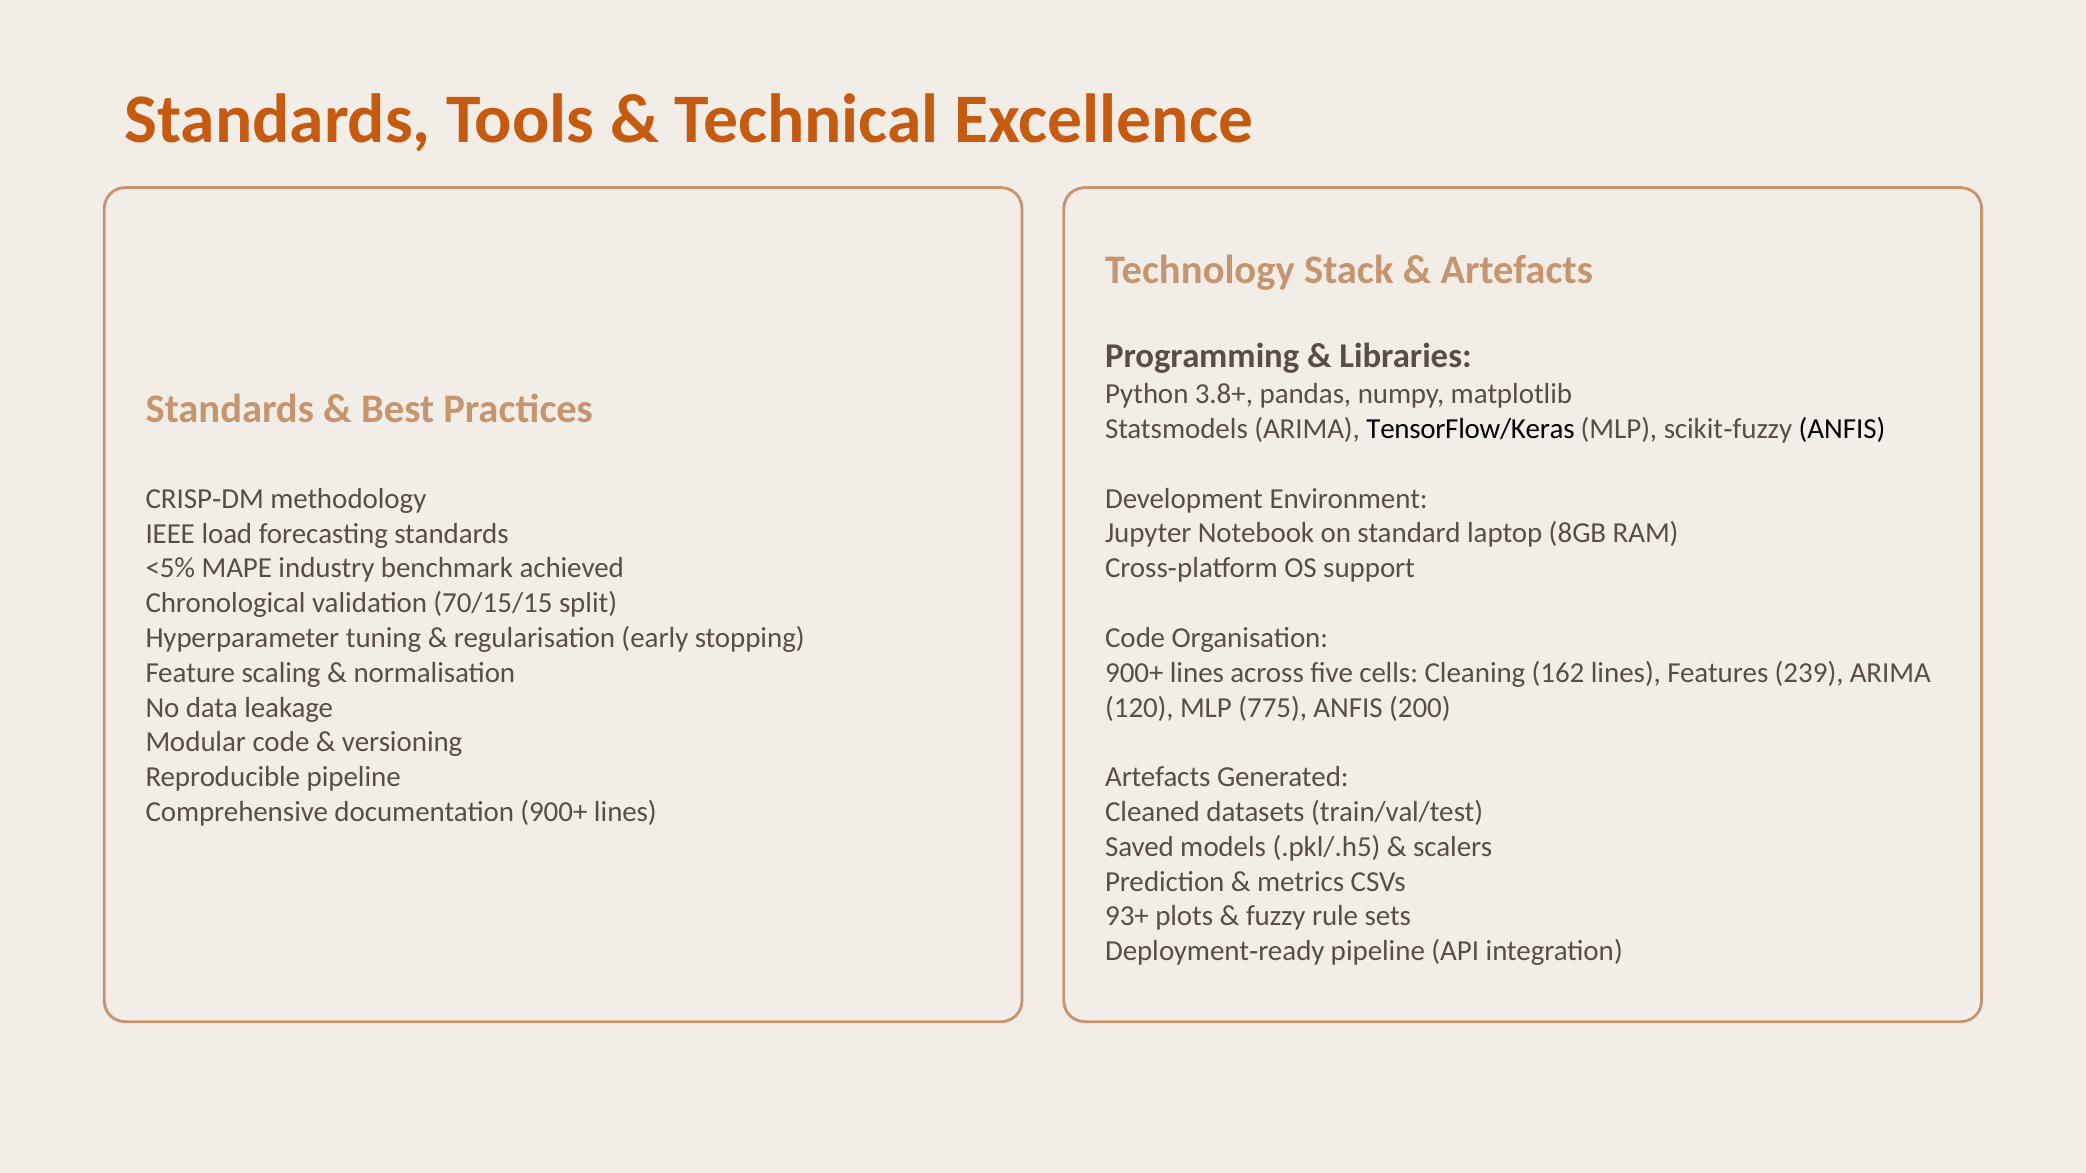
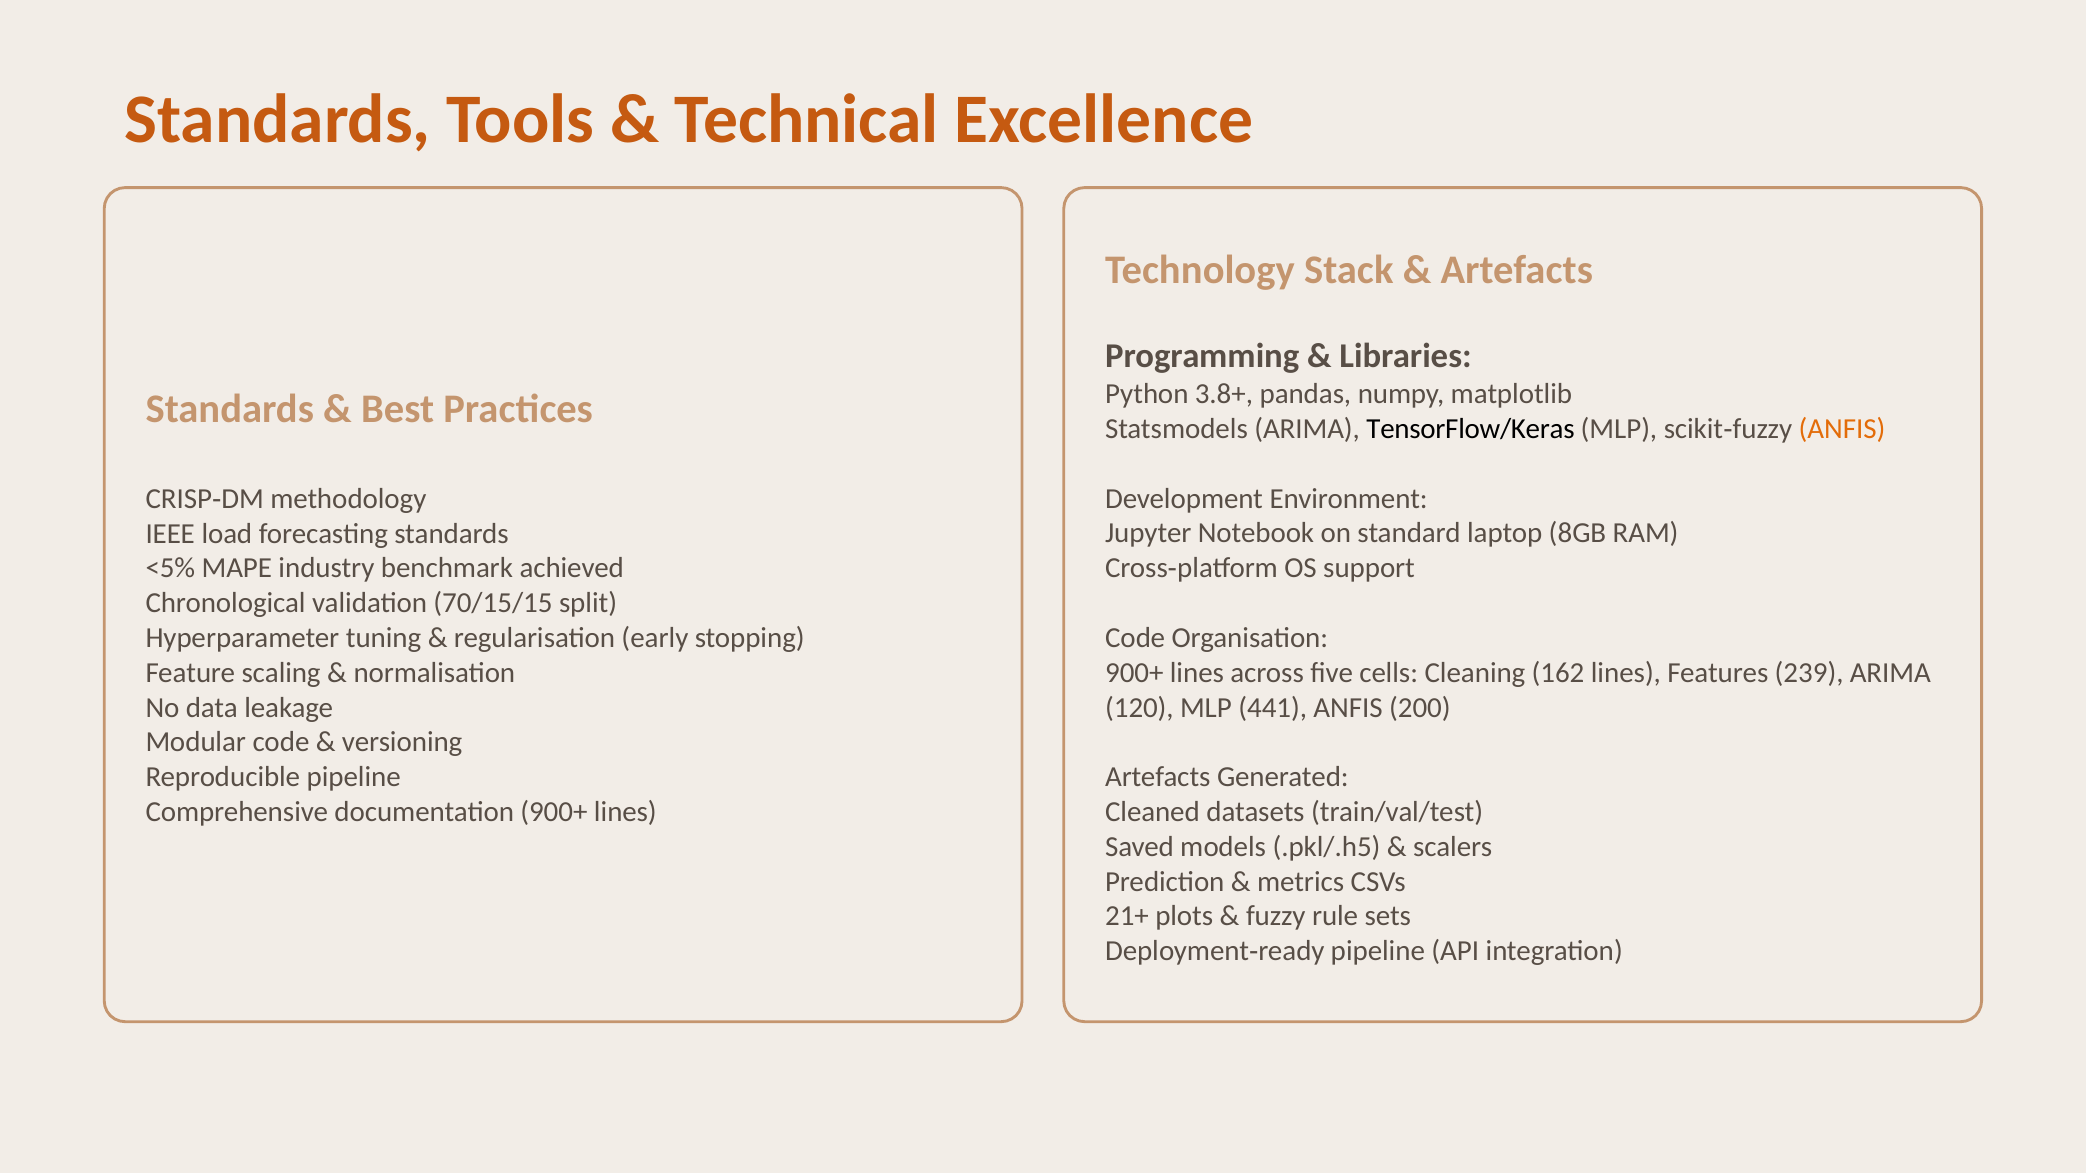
ANFIS at (1842, 429) colour: black -> orange
775: 775 -> 441
93+: 93+ -> 21+
